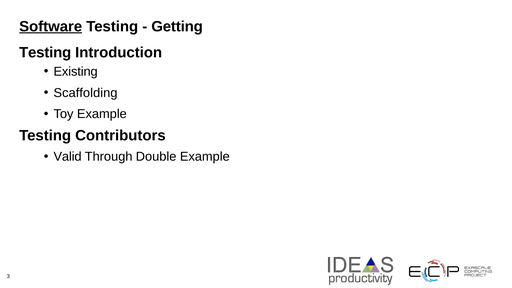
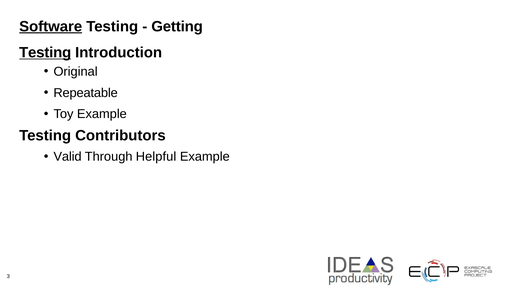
Testing at (45, 53) underline: none -> present
Existing: Existing -> Original
Scaffolding: Scaffolding -> Repeatable
Double: Double -> Helpful
